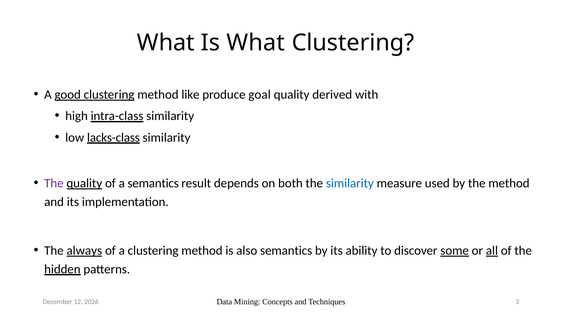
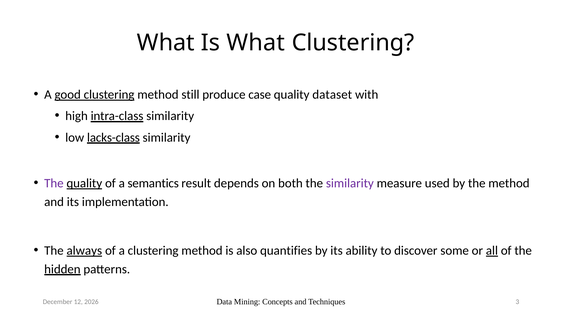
like: like -> still
goal: goal -> case
derived: derived -> dataset
similarity at (350, 183) colour: blue -> purple
also semantics: semantics -> quantifies
some underline: present -> none
